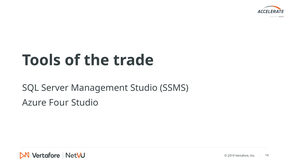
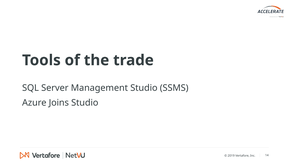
Four: Four -> Joins
